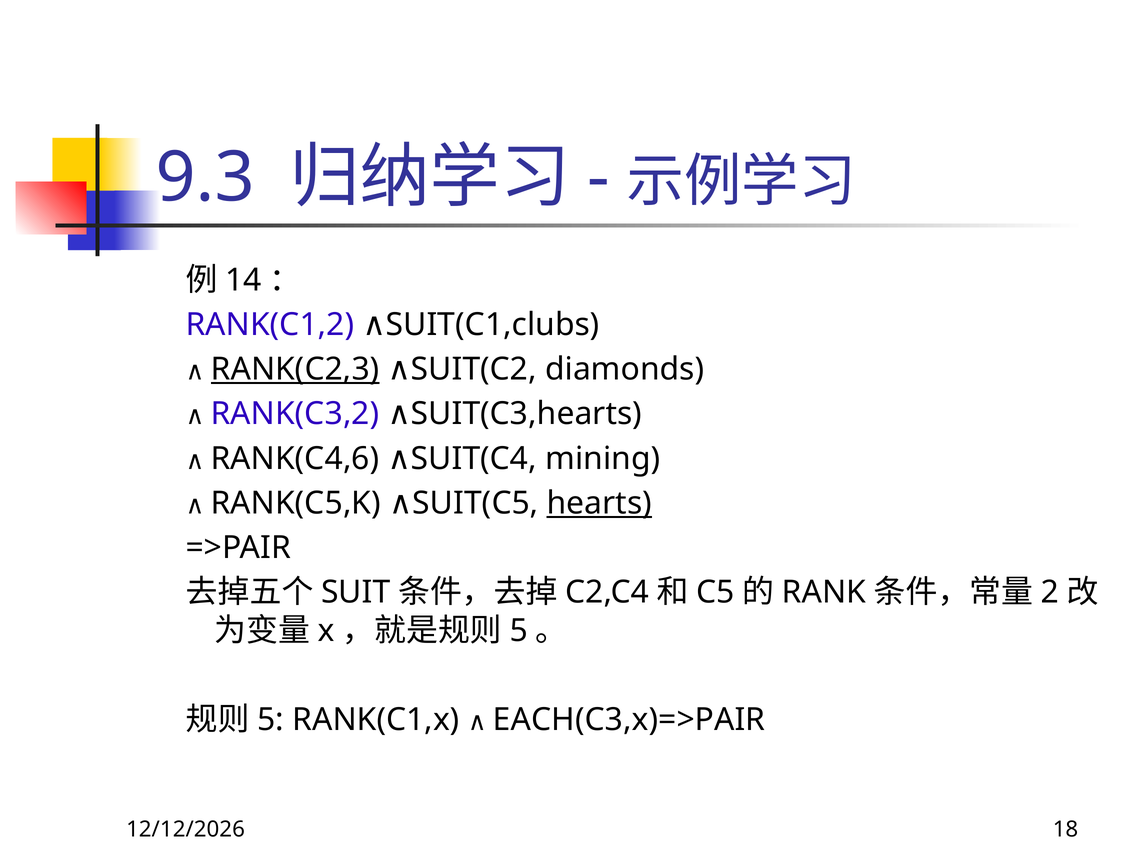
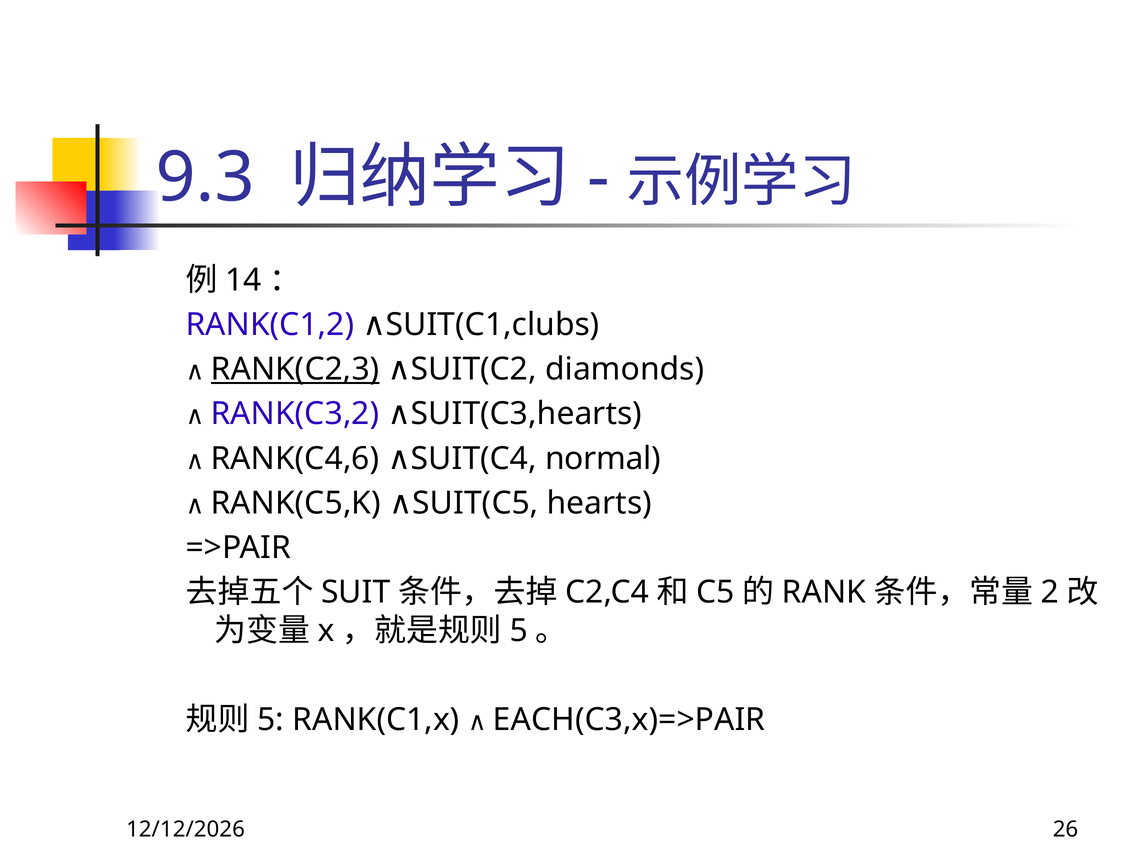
mining: mining -> normal
hearts underline: present -> none
18: 18 -> 26
